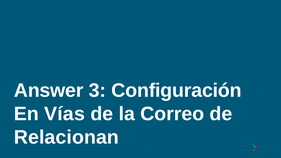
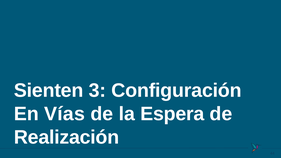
Answer: Answer -> Sienten
Correo: Correo -> Espera
Relacionan: Relacionan -> Realización
